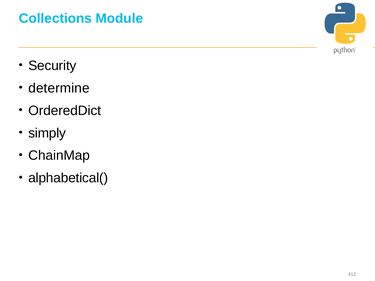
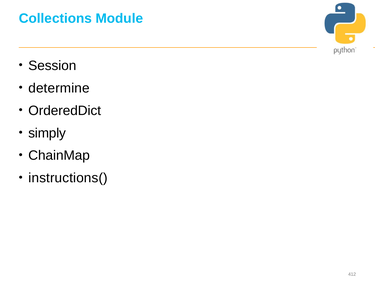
Security: Security -> Session
alphabetical(: alphabetical( -> instructions(
